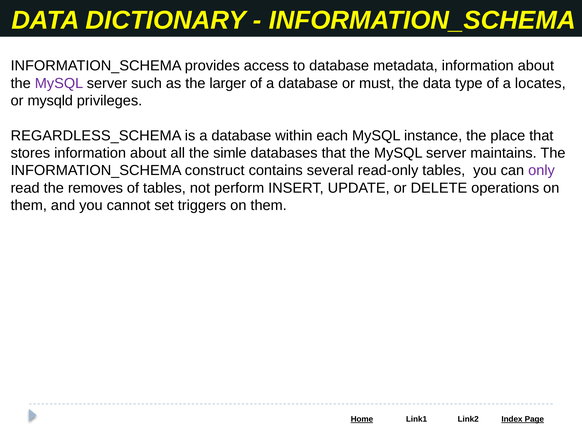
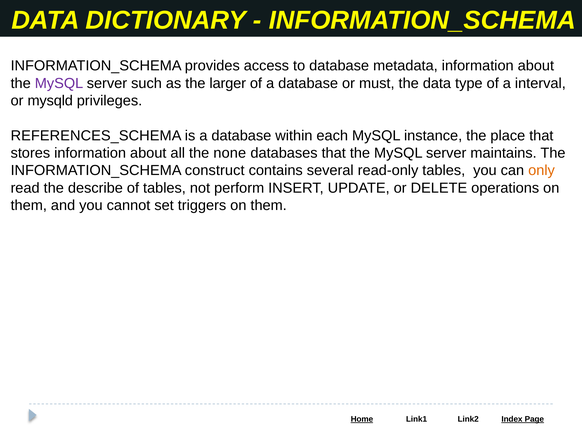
locates: locates -> interval
REGARDLESS_SCHEMA: REGARDLESS_SCHEMA -> REFERENCES_SCHEMA
simle: simle -> none
only colour: purple -> orange
removes: removes -> describe
